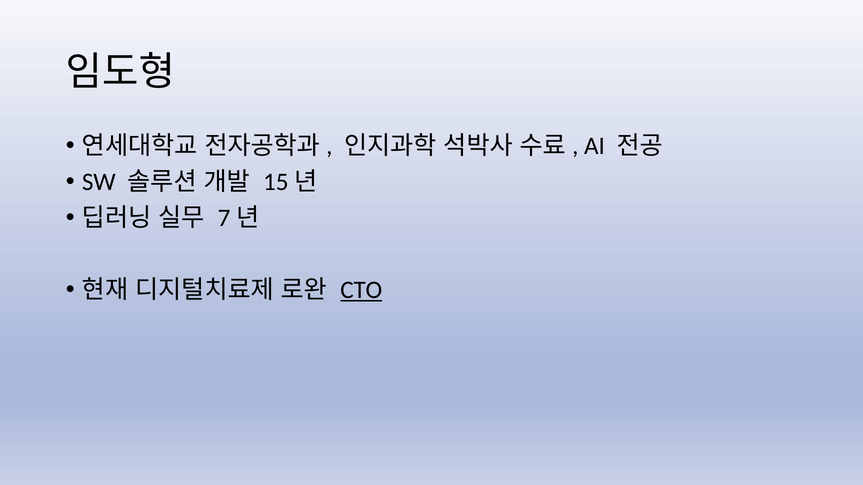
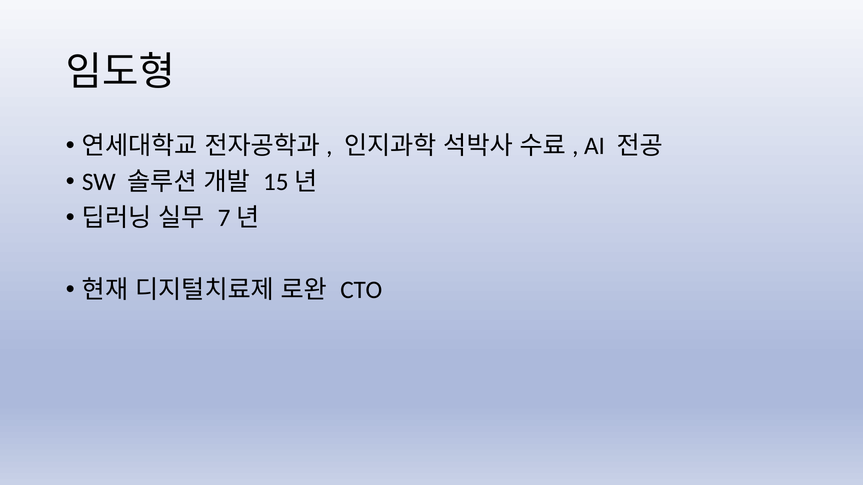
CTO underline: present -> none
